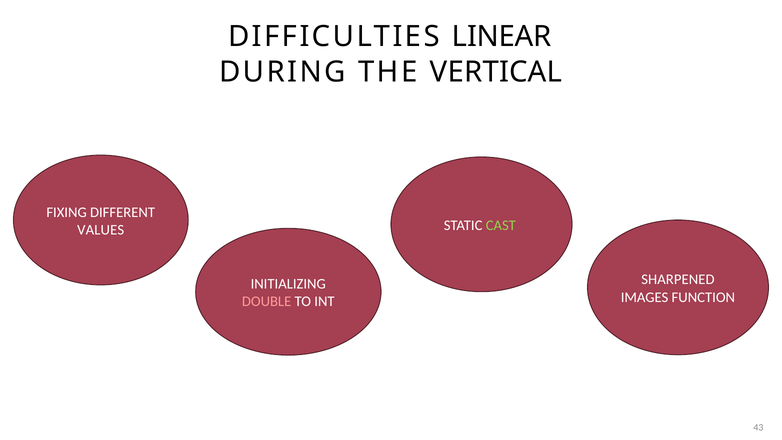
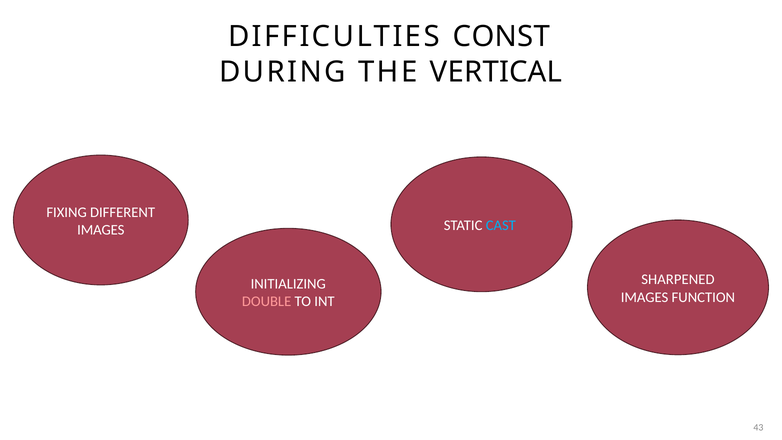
LINEAR: LINEAR -> CONST
CAST colour: light green -> light blue
VALUES at (101, 230): VALUES -> IMAGES
